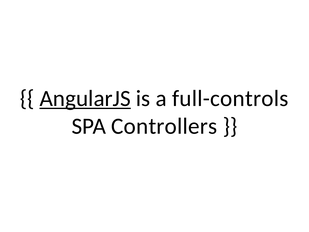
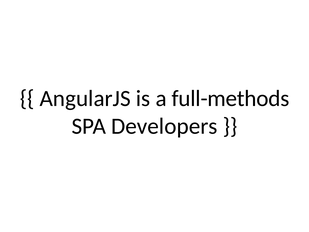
AngularJS underline: present -> none
full-controls: full-controls -> full-methods
Controllers: Controllers -> Developers
